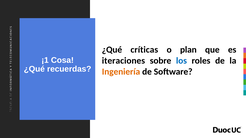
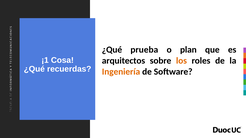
críticas: críticas -> prueba
iteraciones: iteraciones -> arquitectos
los colour: blue -> orange
